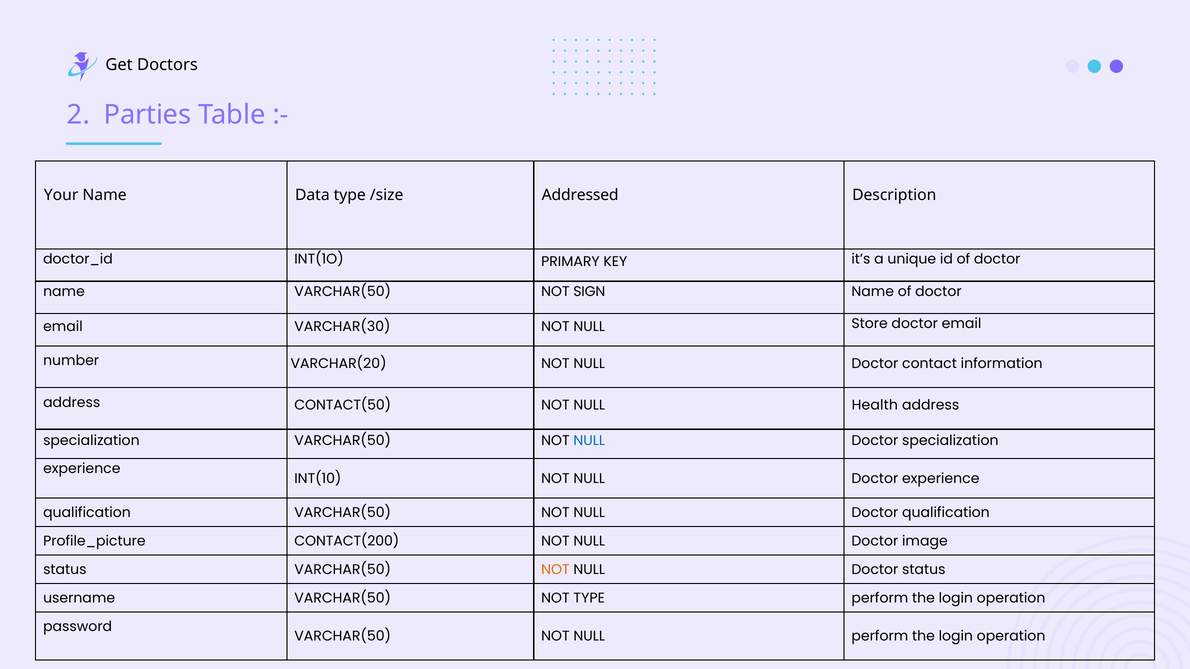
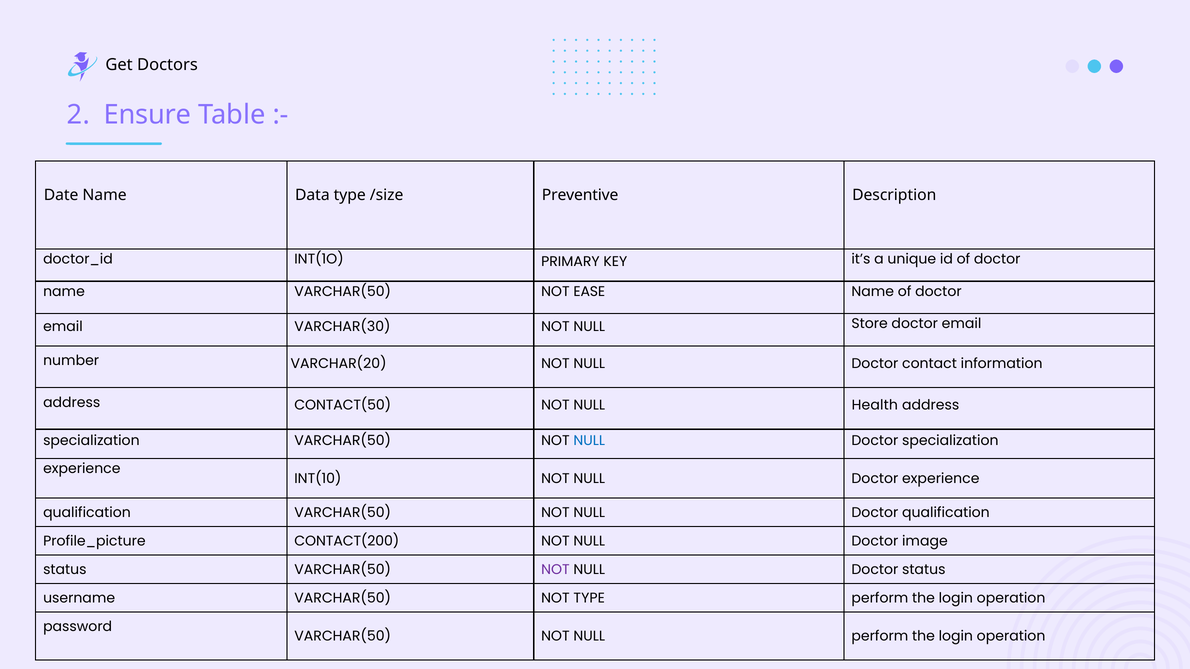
Parties: Parties -> Ensure
Your: Your -> Date
Addressed: Addressed -> Preventive
SIGN: SIGN -> EASE
NOT at (555, 570) colour: orange -> purple
